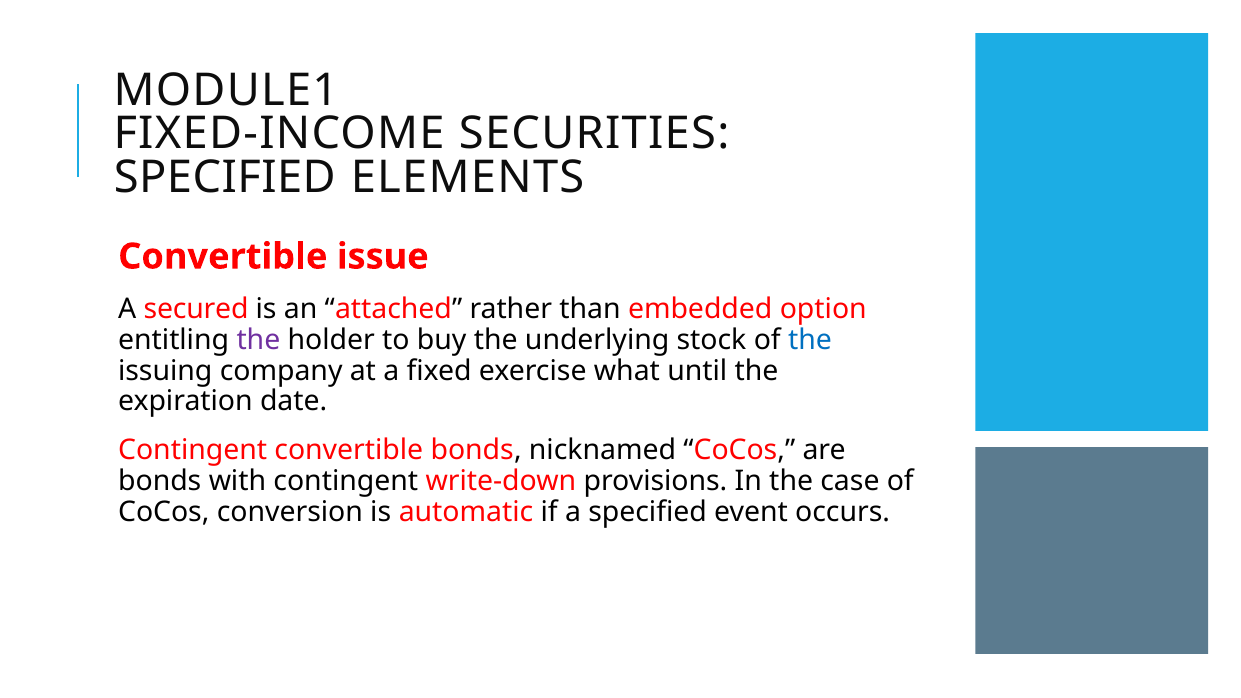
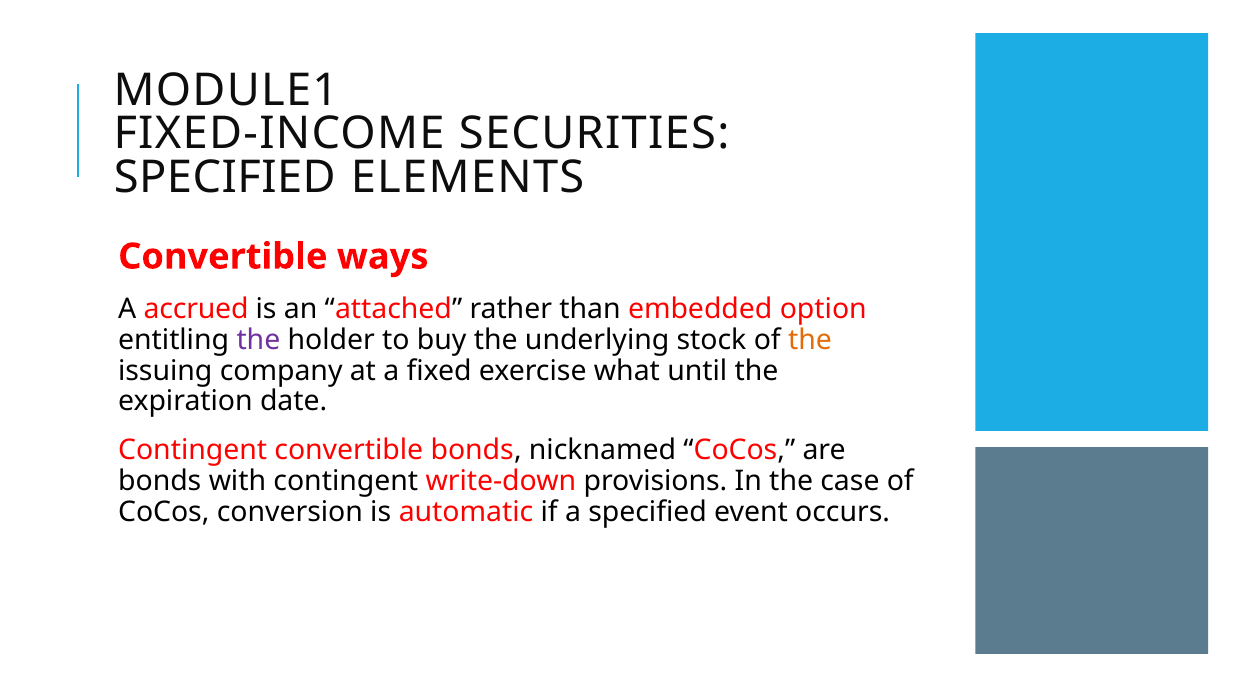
issue: issue -> ways
secured: secured -> accrued
the at (810, 340) colour: blue -> orange
